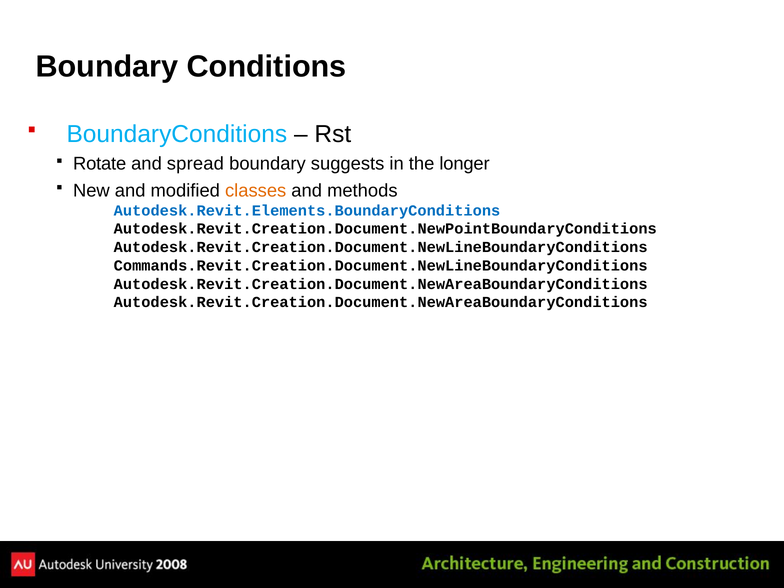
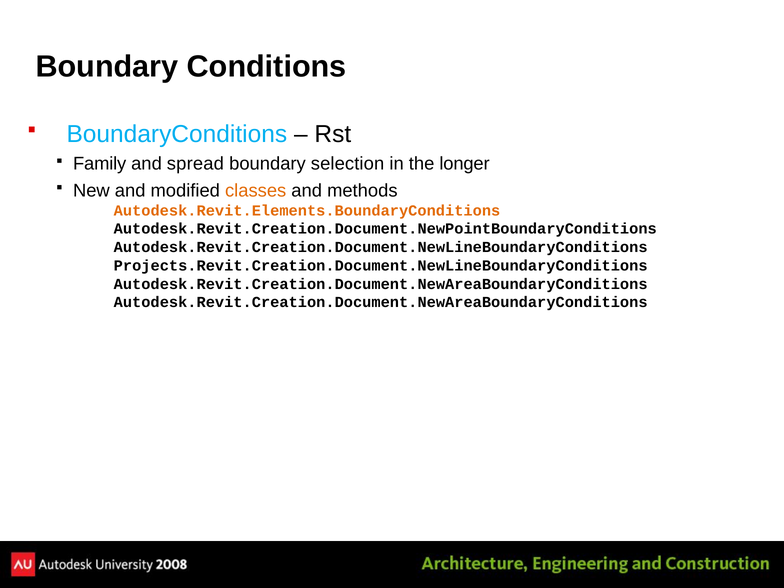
Rotate: Rotate -> Family
suggests: suggests -> selection
Autodesk.Revit.Elements.BoundaryConditions colour: blue -> orange
Commands.Revit.Creation.Document.NewLineBoundaryConditions: Commands.Revit.Creation.Document.NewLineBoundaryConditions -> Projects.Revit.Creation.Document.NewLineBoundaryConditions
